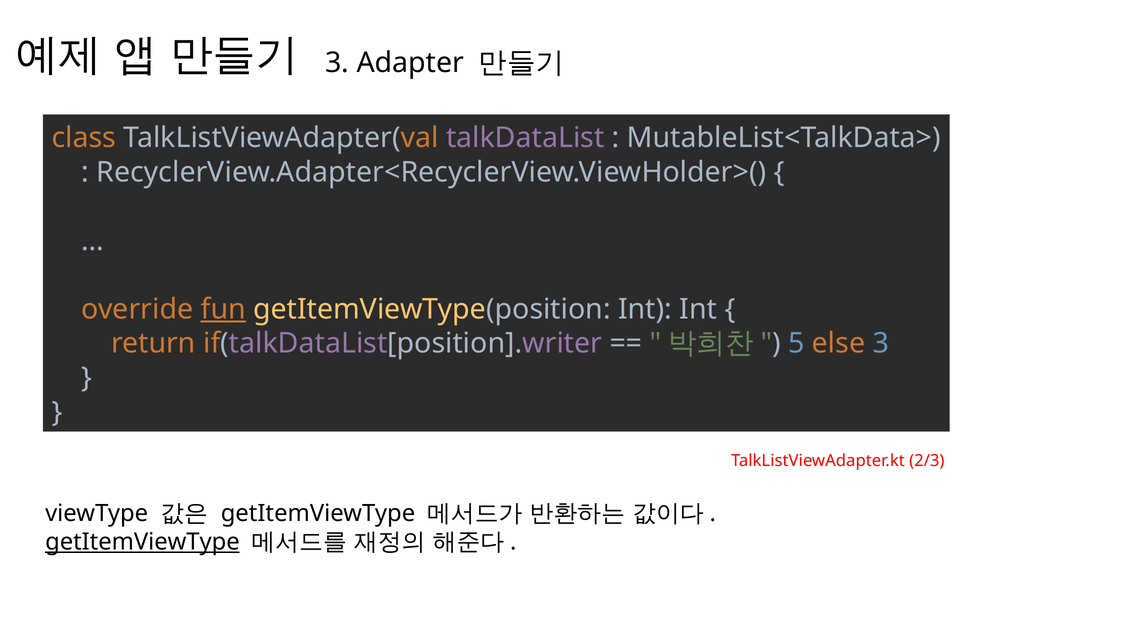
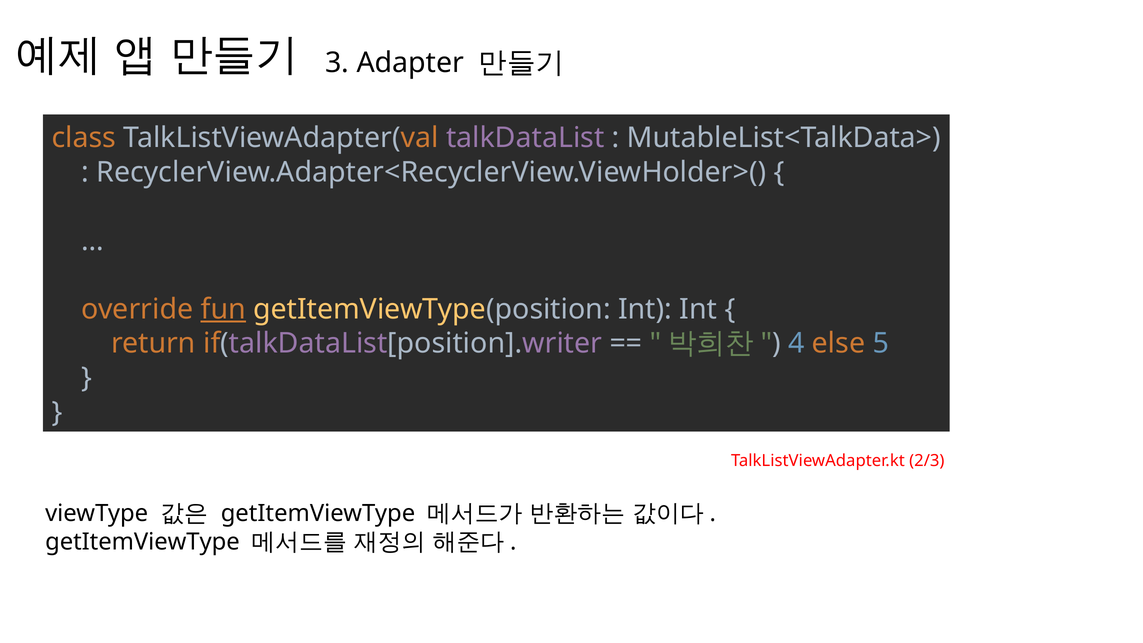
5: 5 -> 4
else 3: 3 -> 5
getItemViewType at (142, 542) underline: present -> none
